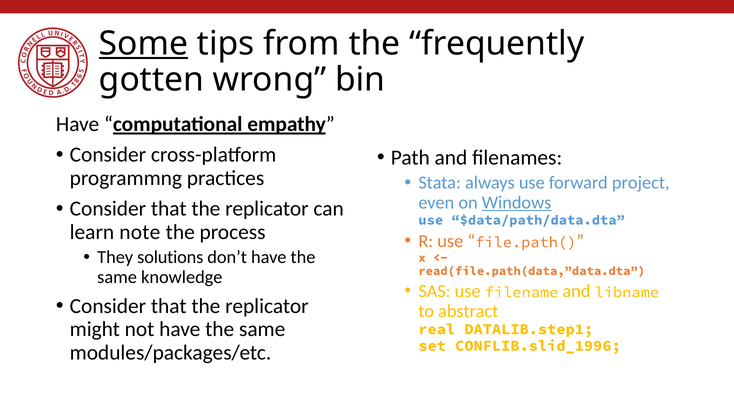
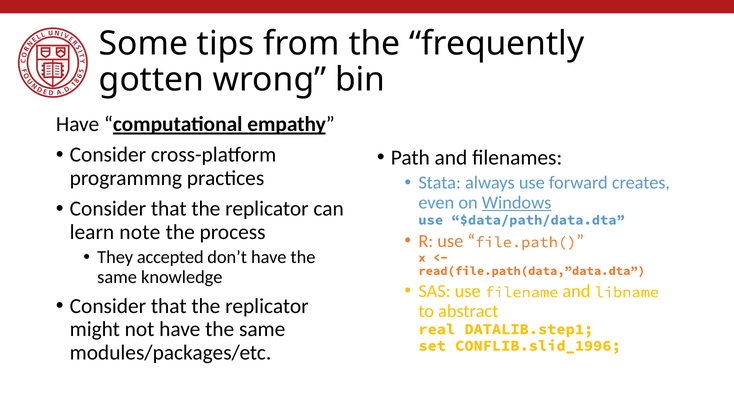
Some underline: present -> none
project: project -> creates
solutions: solutions -> accepted
